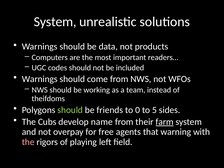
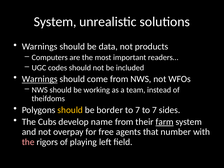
Warnings at (40, 79) underline: none -> present
should at (70, 110) colour: light green -> yellow
friends: friends -> border
0 at (138, 110): 0 -> 7
5 at (154, 110): 5 -> 7
warning: warning -> number
